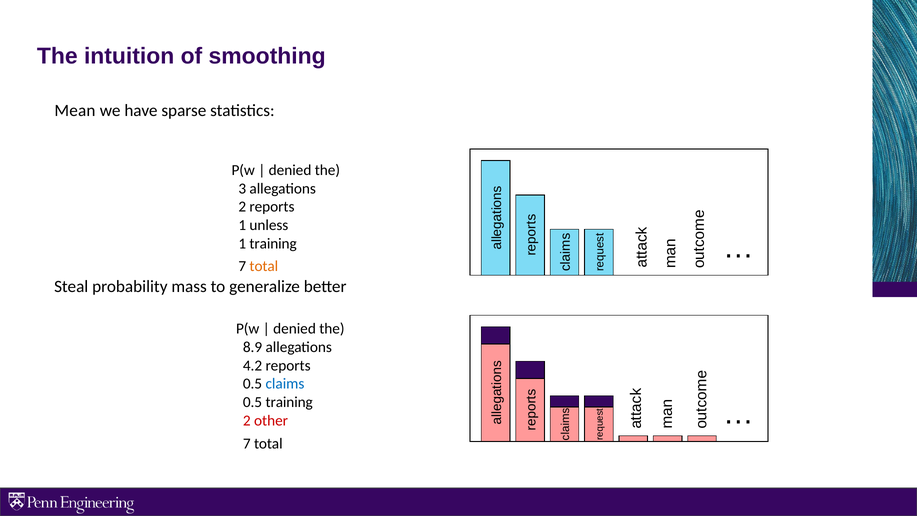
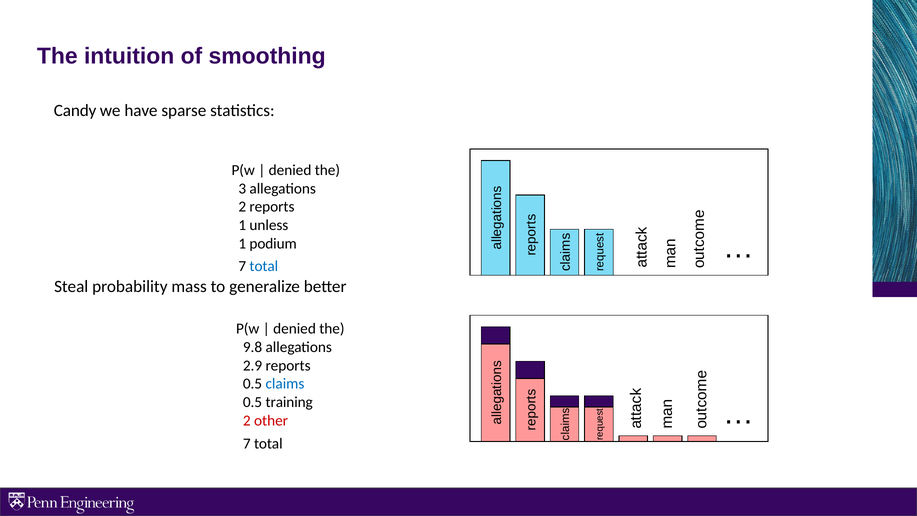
Mean: Mean -> Candy
1 training: training -> podium
total at (264, 266) colour: orange -> blue
8.9: 8.9 -> 9.8
4.2: 4.2 -> 2.9
